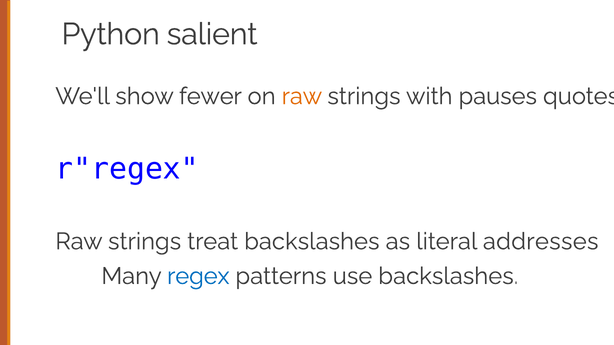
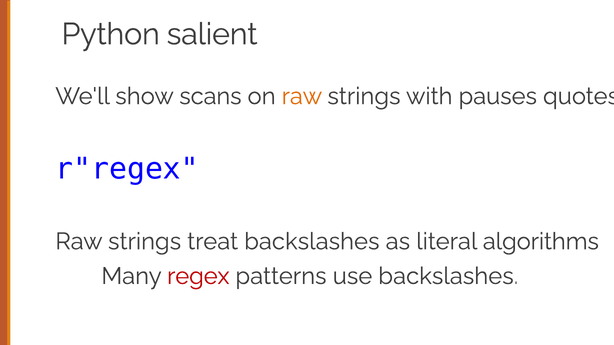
fewer: fewer -> scans
addresses: addresses -> algorithms
regex colour: blue -> red
